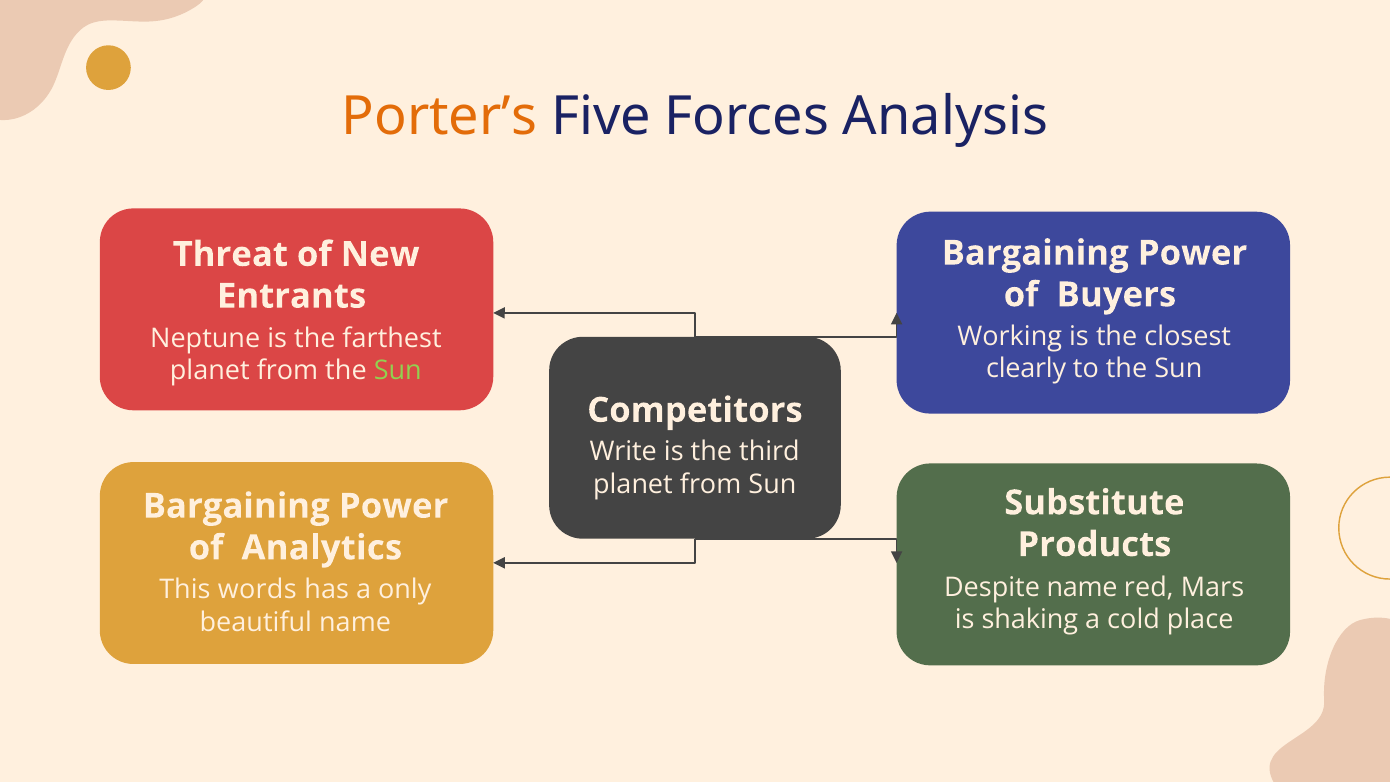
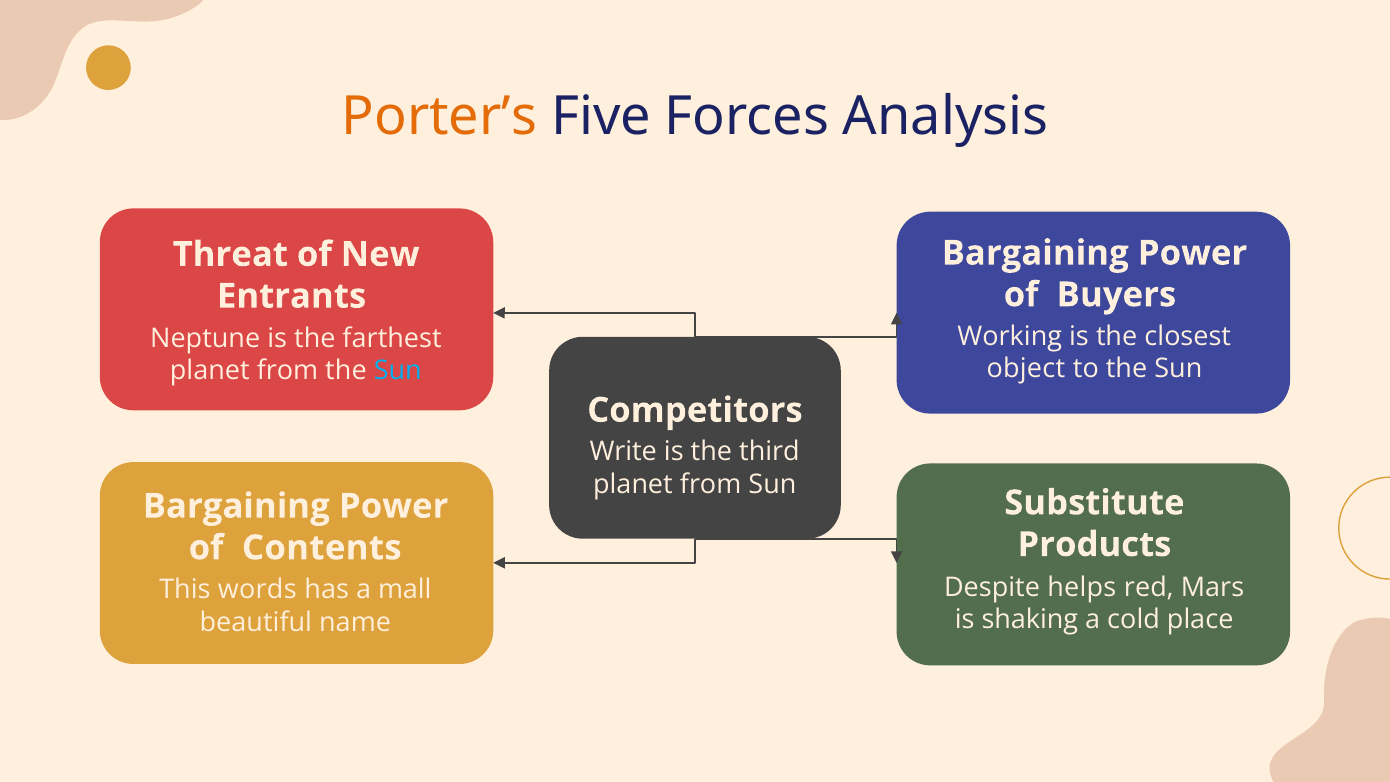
clearly: clearly -> object
Sun at (398, 371) colour: light green -> light blue
Analytics: Analytics -> Contents
Despite name: name -> helps
only: only -> mall
